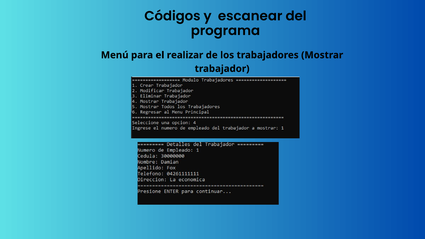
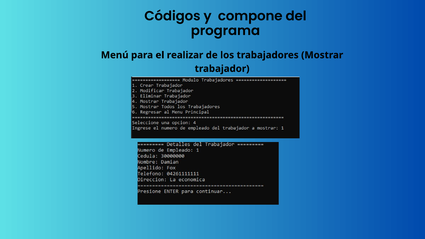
escanear: escanear -> compone
